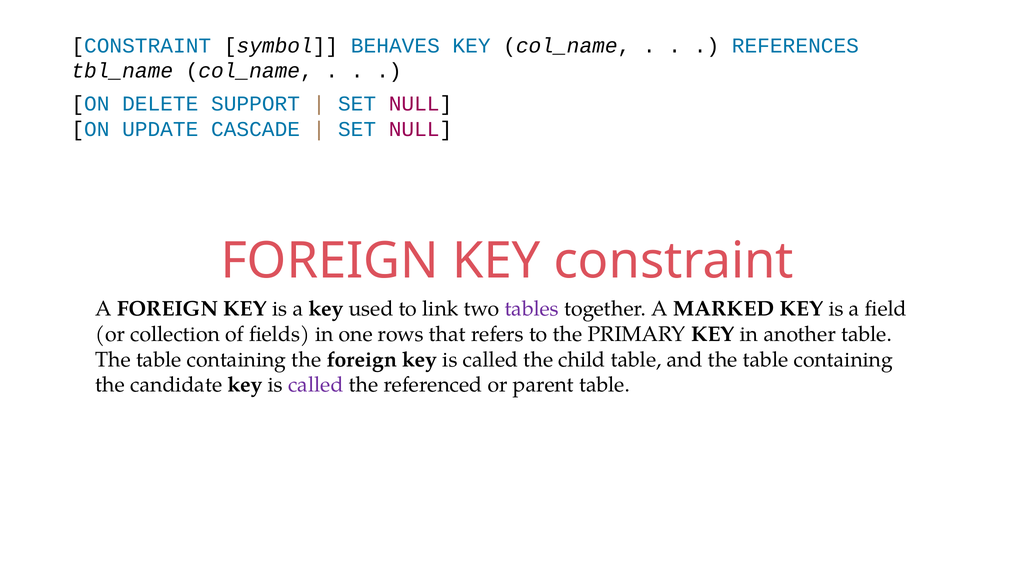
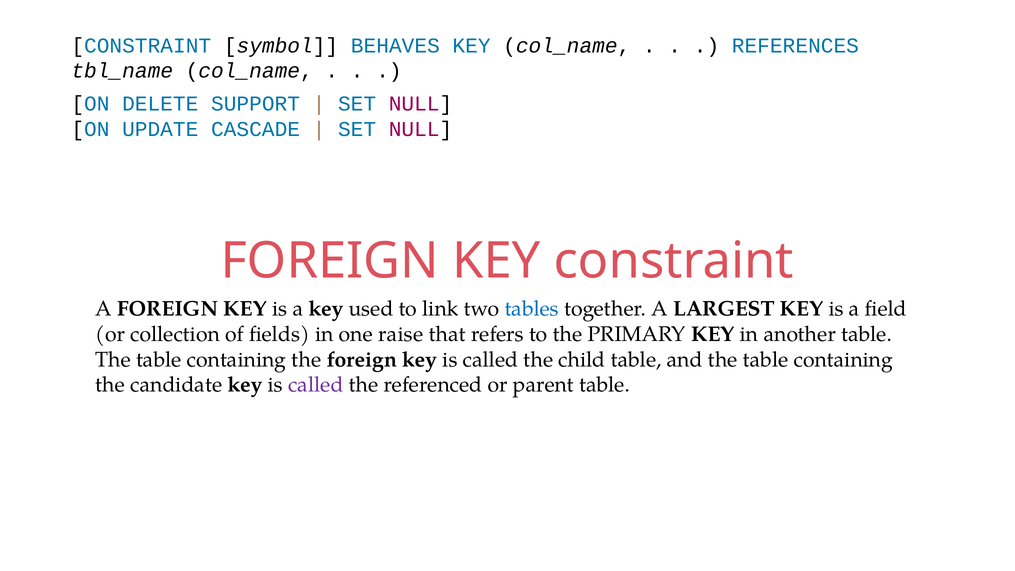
tables colour: purple -> blue
MARKED: MARKED -> LARGEST
rows: rows -> raise
